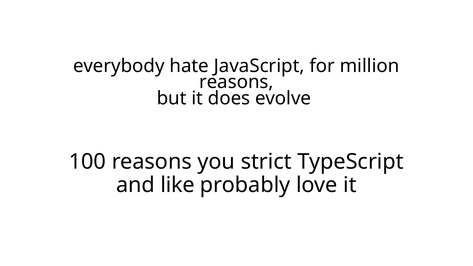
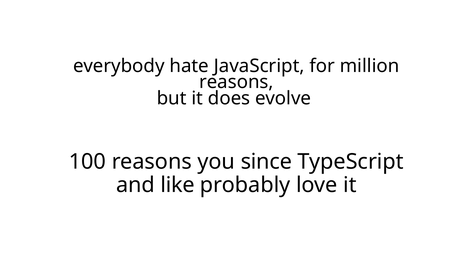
strict: strict -> since
